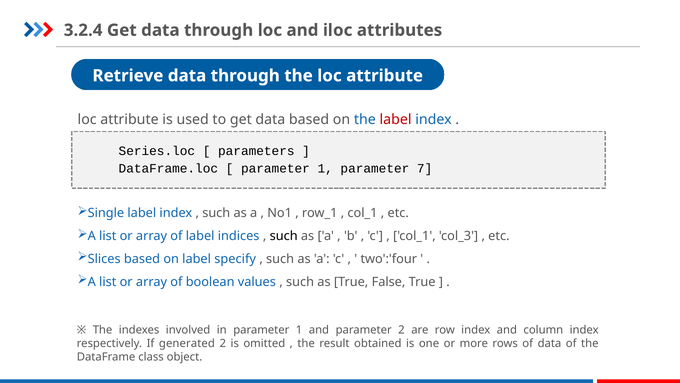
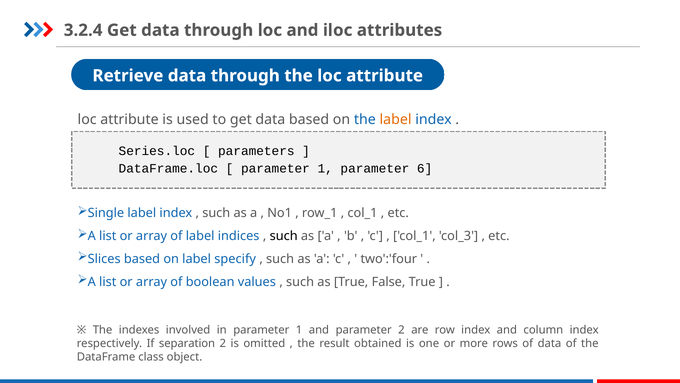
label at (396, 119) colour: red -> orange
7: 7 -> 6
generated: generated -> separation
